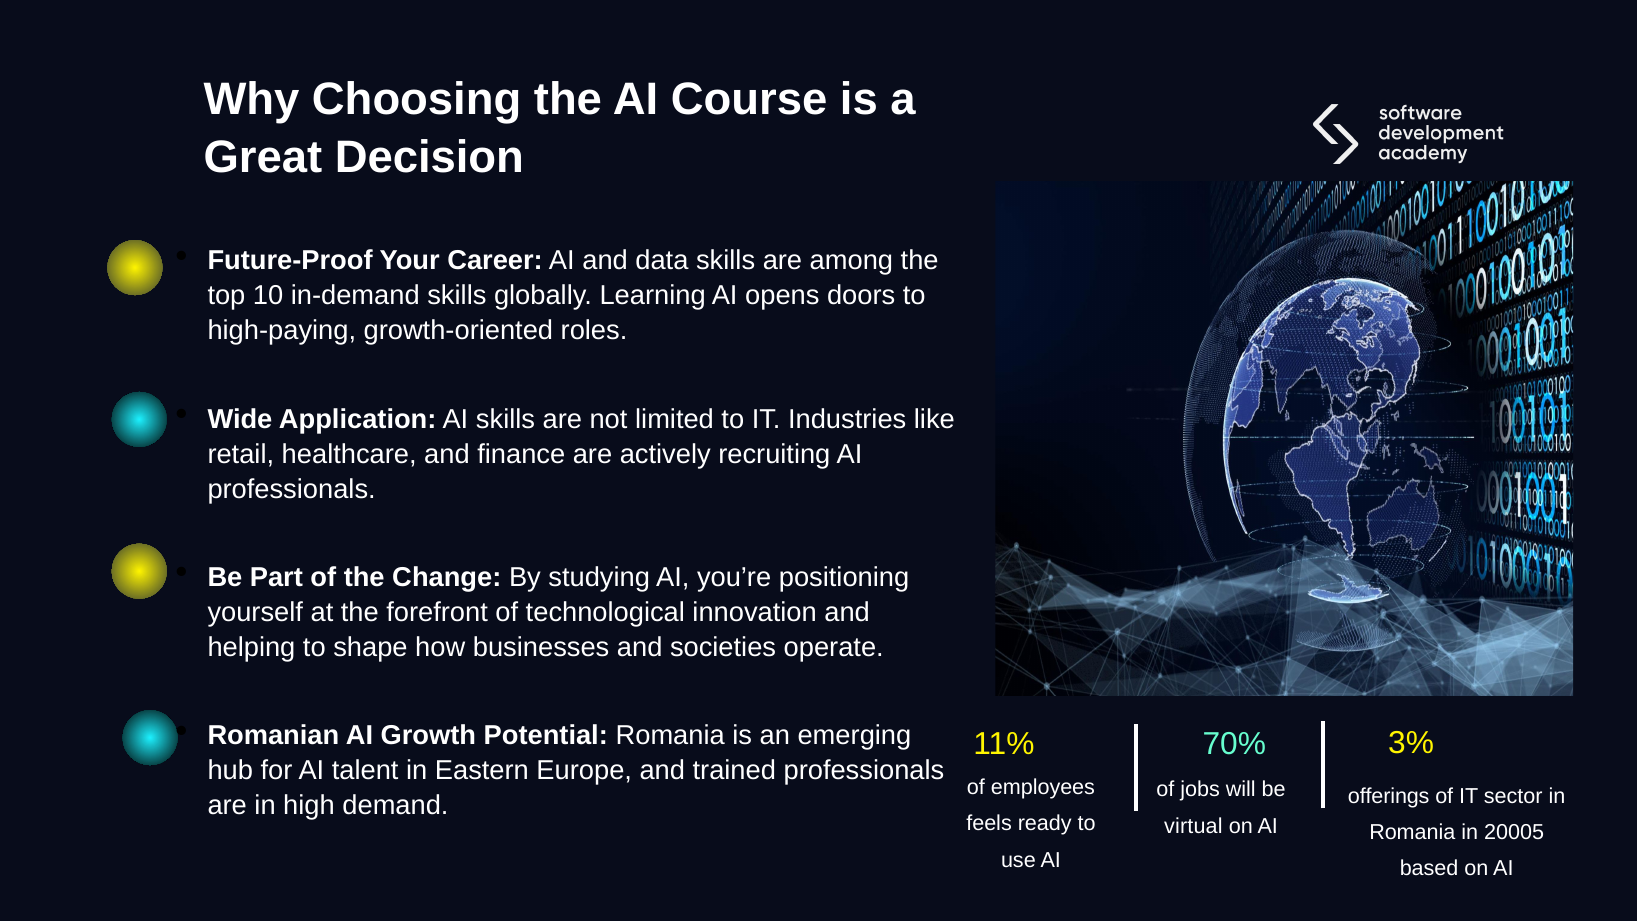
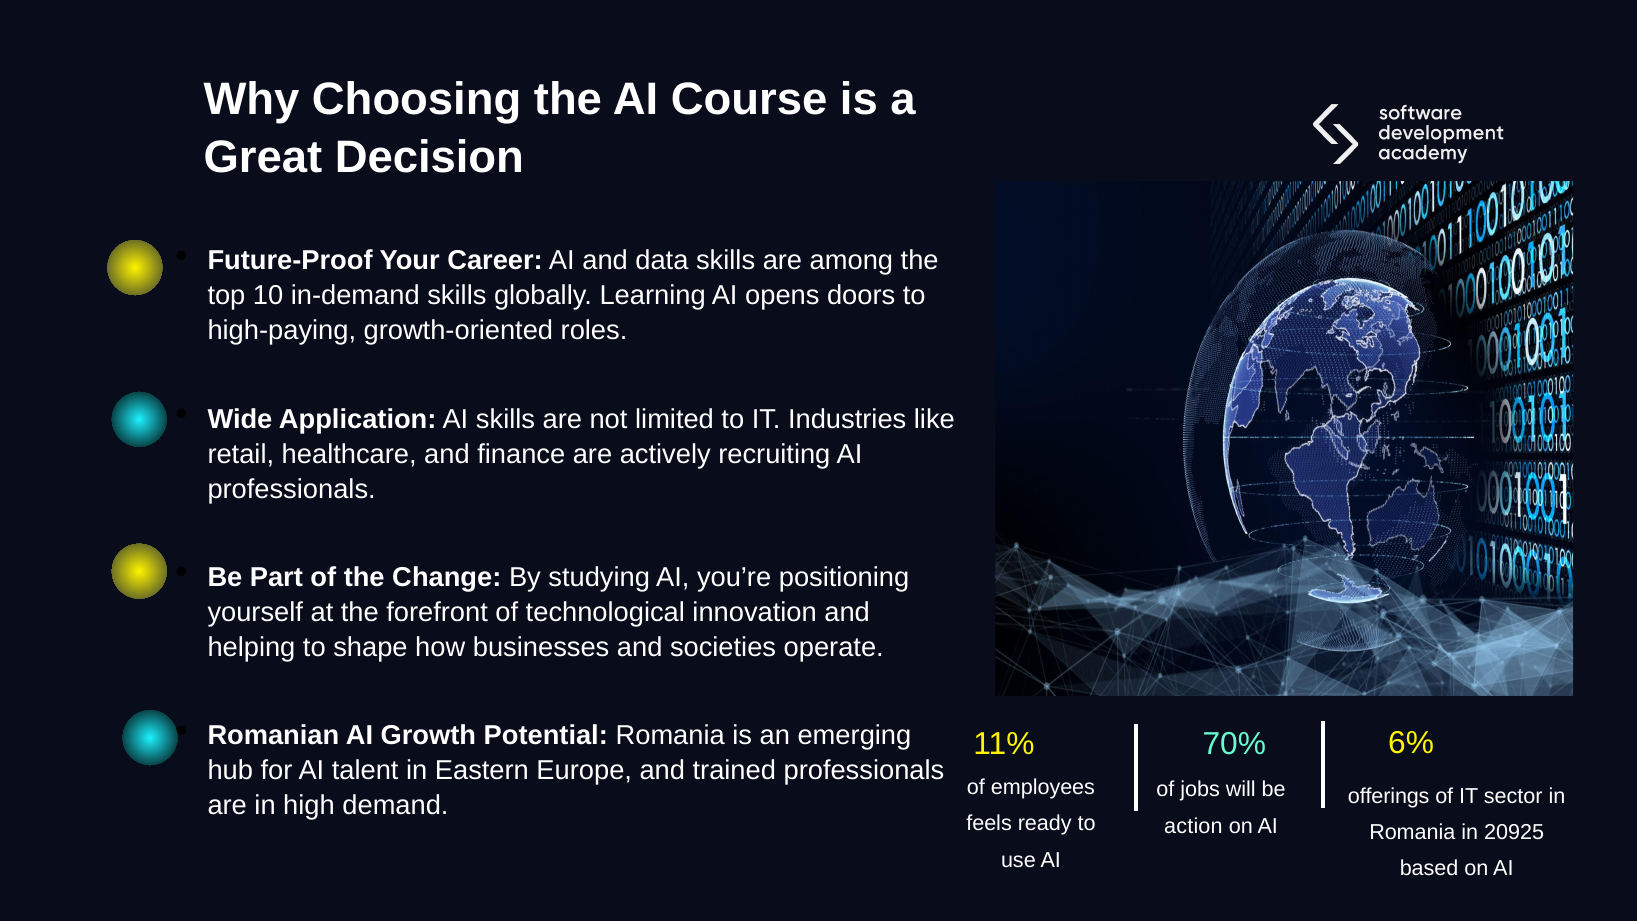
3%: 3% -> 6%
virtual: virtual -> action
20005: 20005 -> 20925
